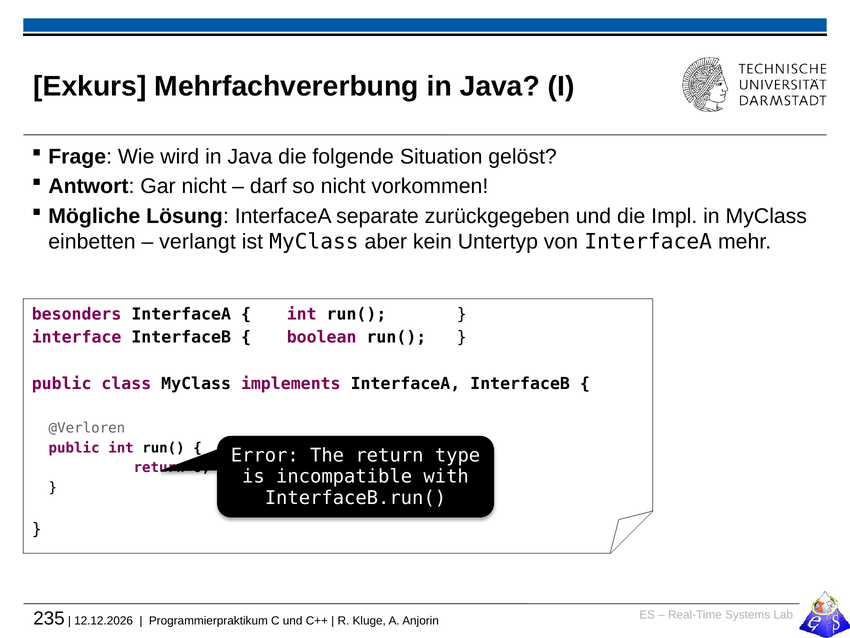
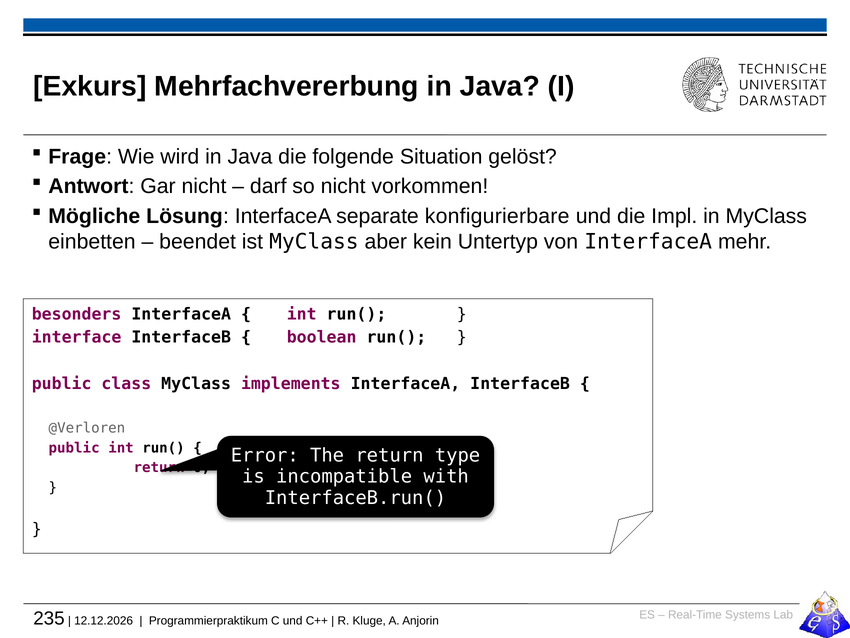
zurückgegeben: zurückgegeben -> konfigurierbare
verlangt: verlangt -> beendet
